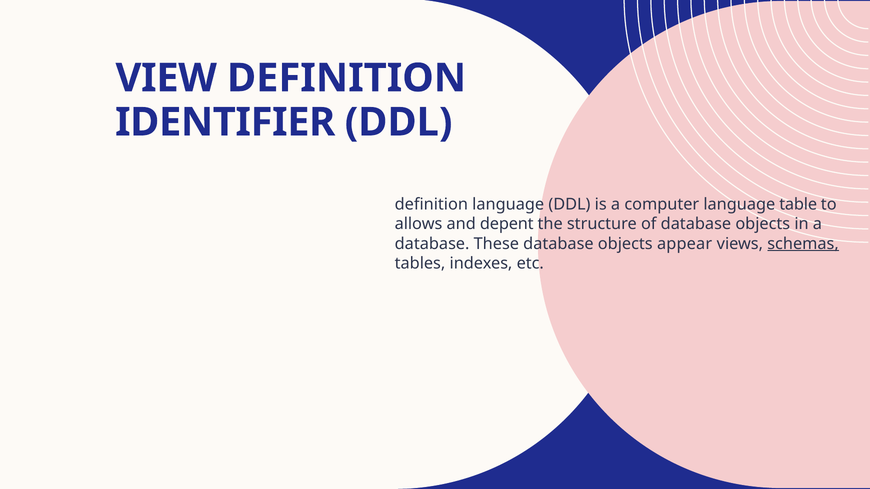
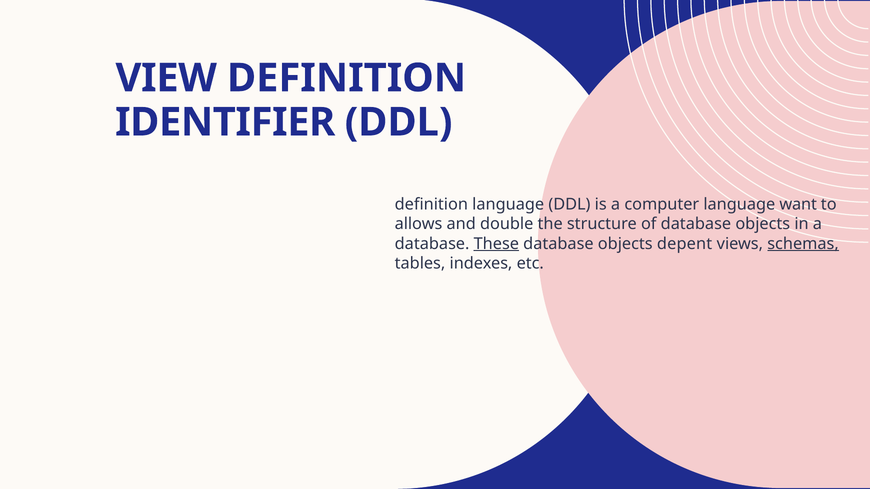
table: table -> want
depent: depent -> double
These underline: none -> present
appear: appear -> depent
